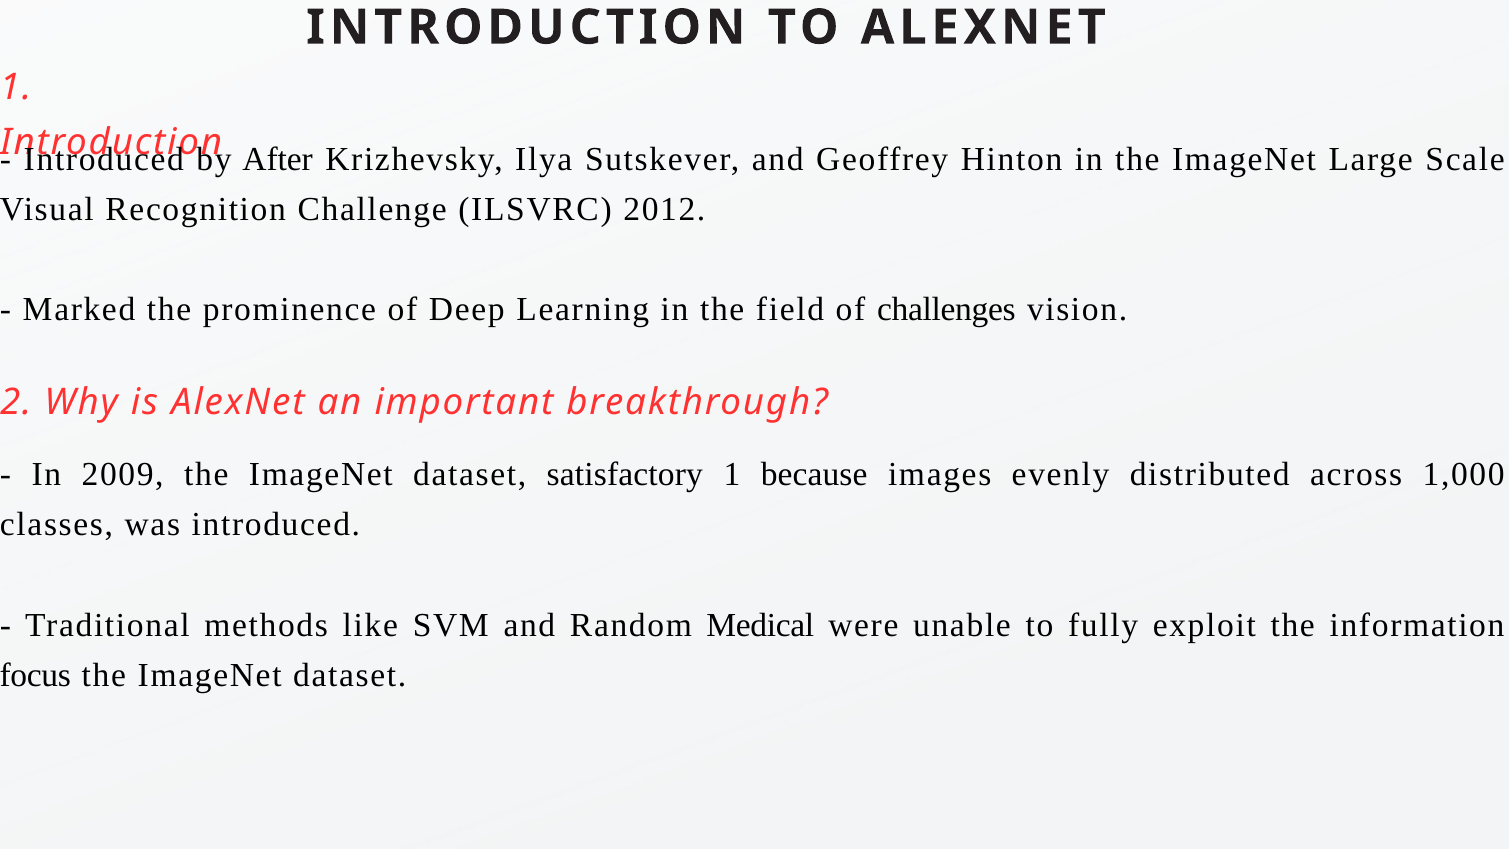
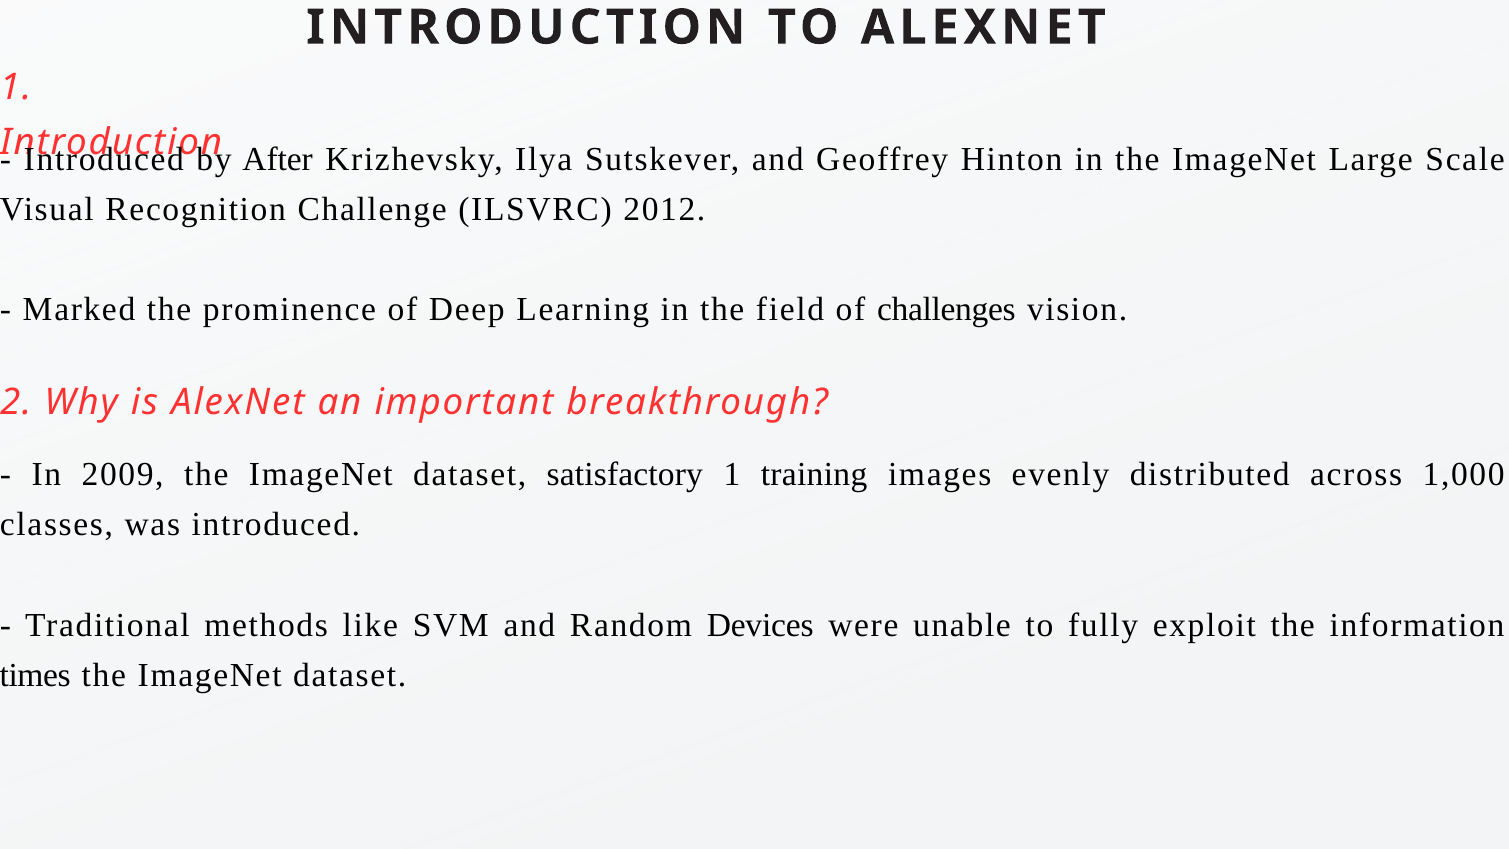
because: because -> training
Medical: Medical -> Devices
focus: focus -> times
